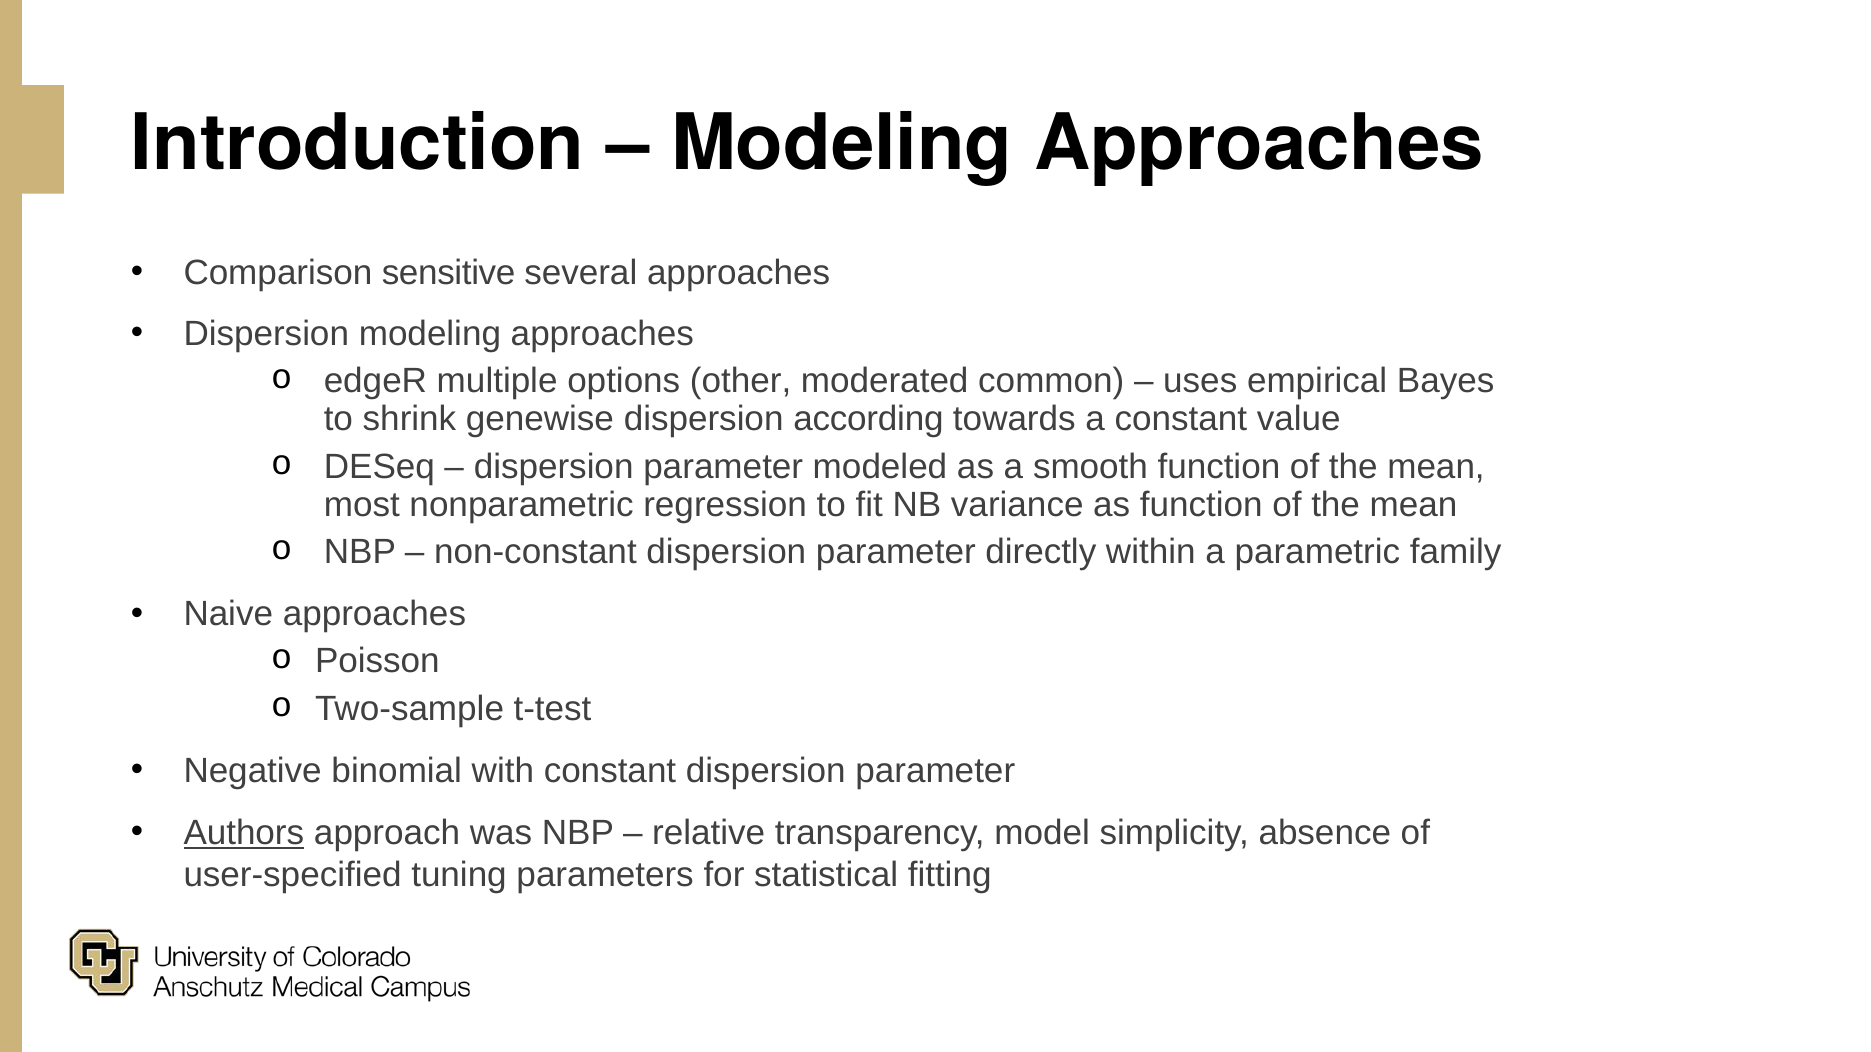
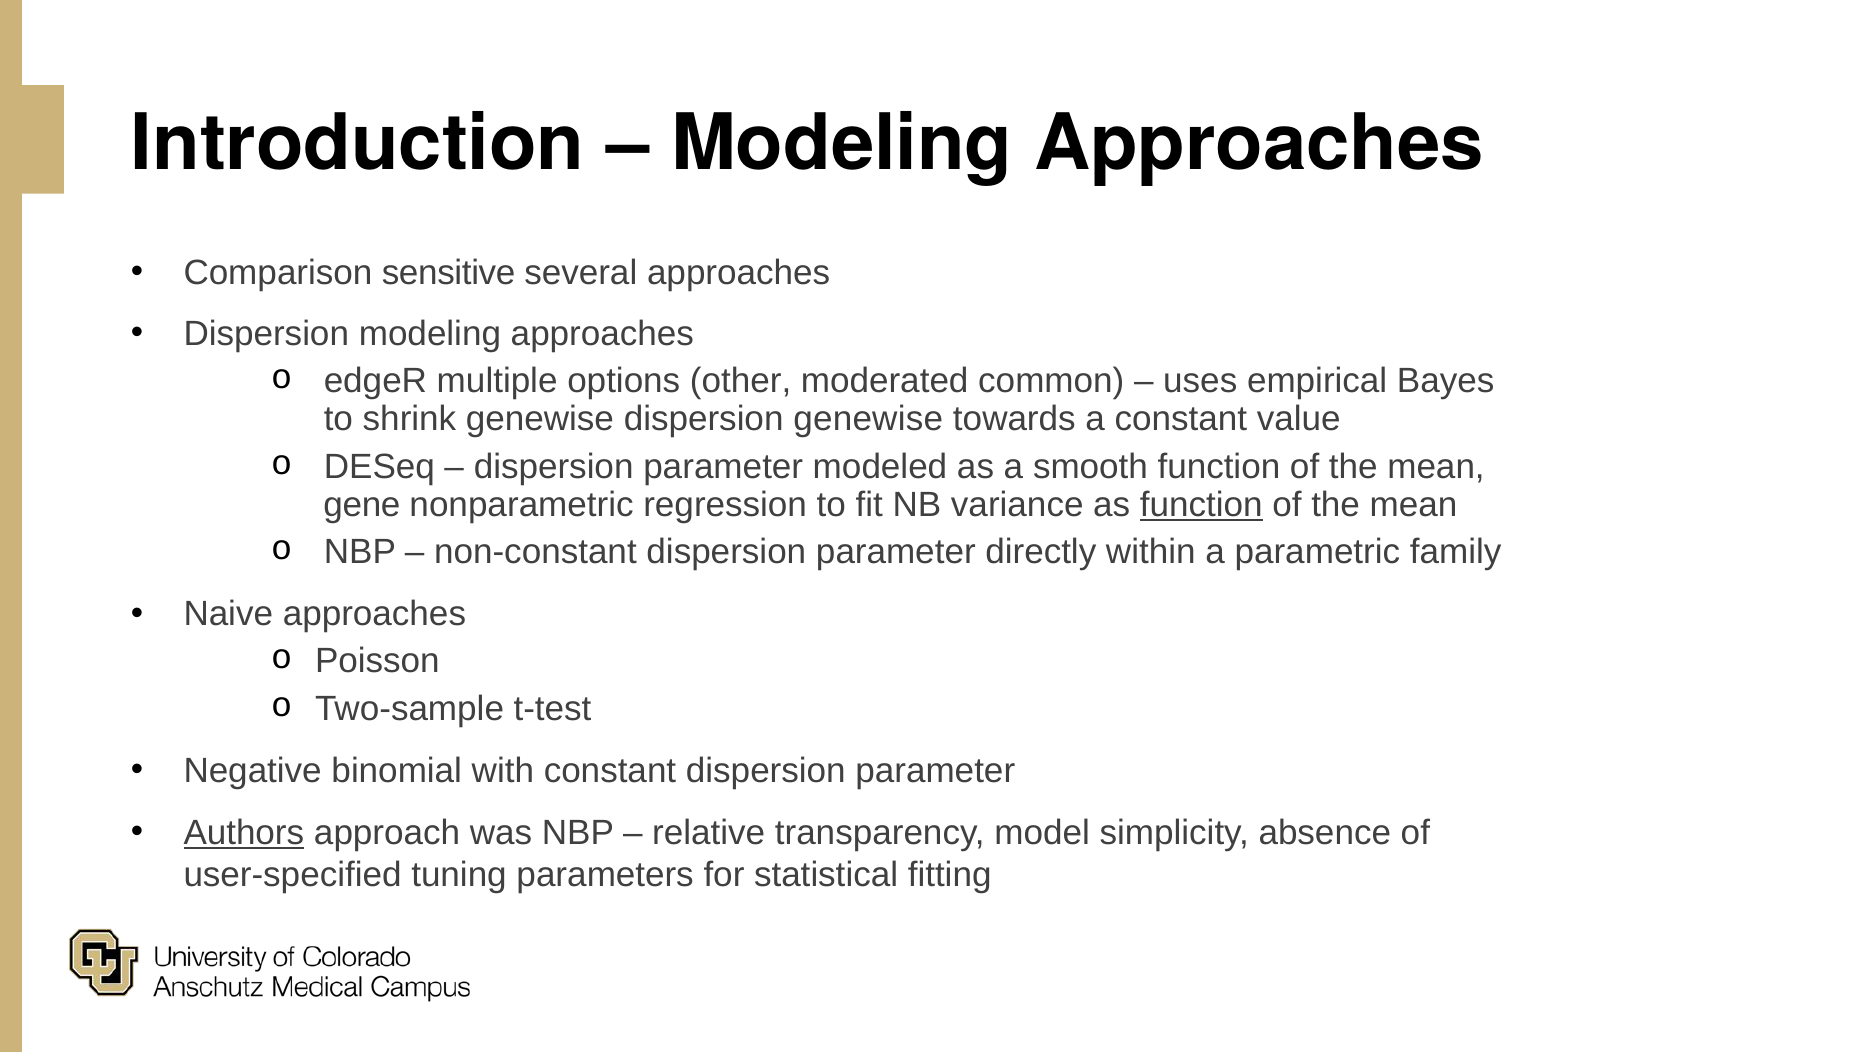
dispersion according: according -> genewise
most: most -> gene
function at (1201, 505) underline: none -> present
